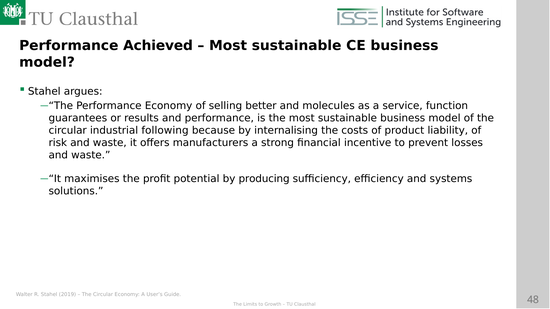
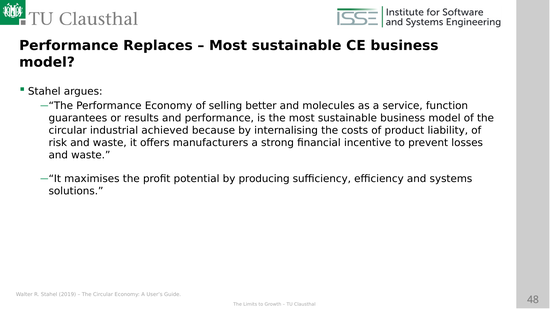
Achieved: Achieved -> Replaces
following: following -> achieved
